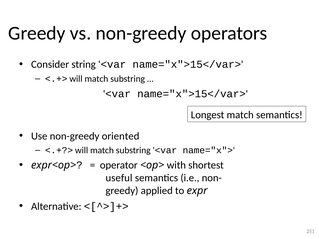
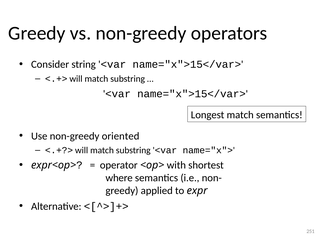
useful: useful -> where
